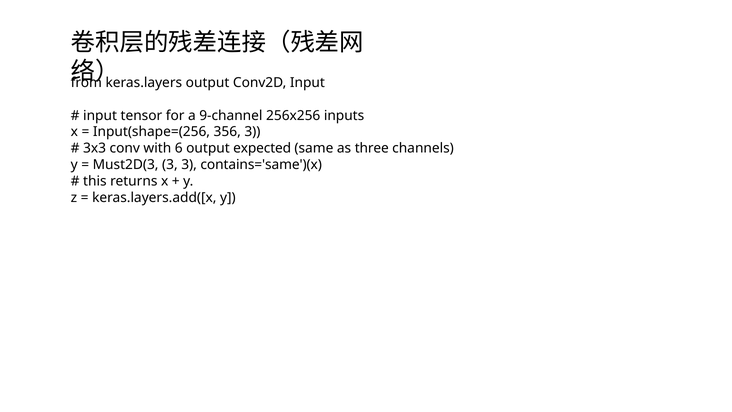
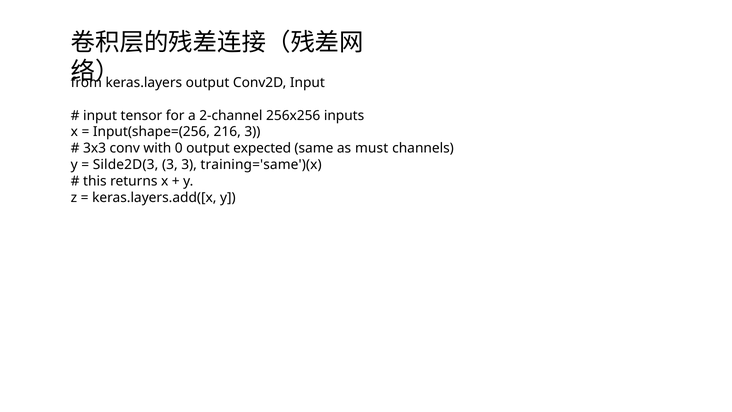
9-channel: 9-channel -> 2-channel
356: 356 -> 216
6: 6 -> 0
three: three -> must
Must2D(3: Must2D(3 -> Silde2D(3
contains='same')(x: contains='same')(x -> training='same')(x
